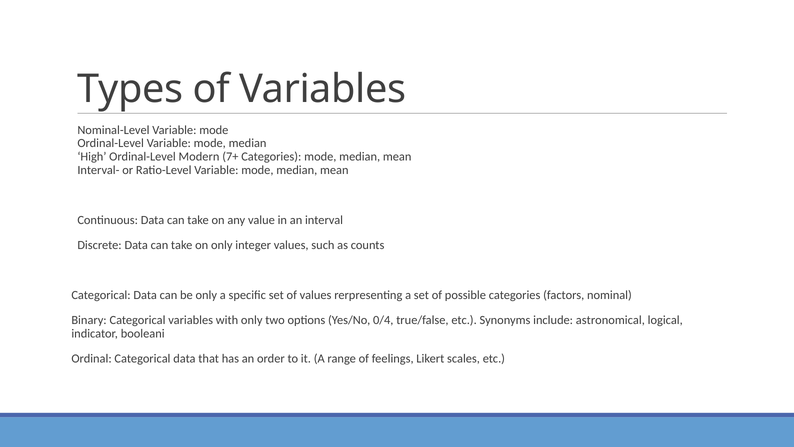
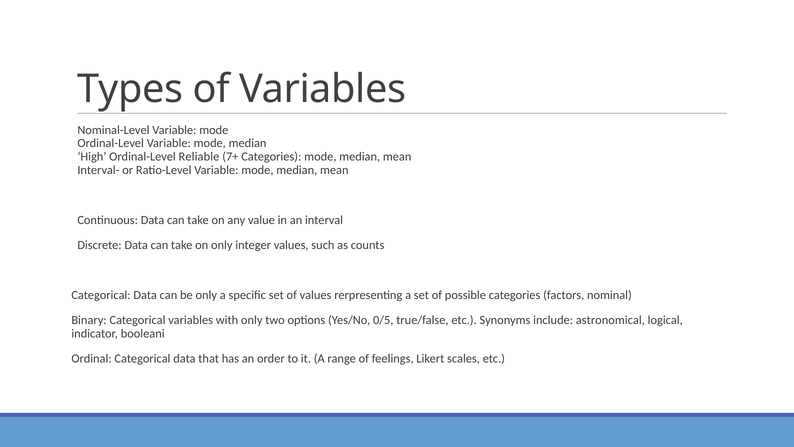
Modern: Modern -> Reliable
0/4: 0/4 -> 0/5
